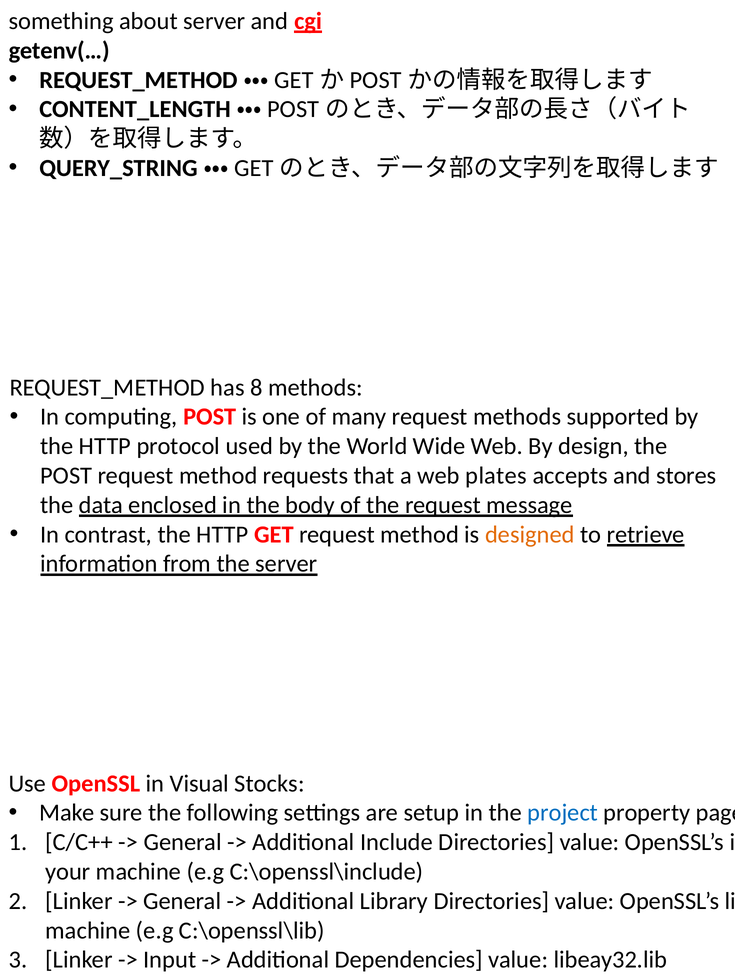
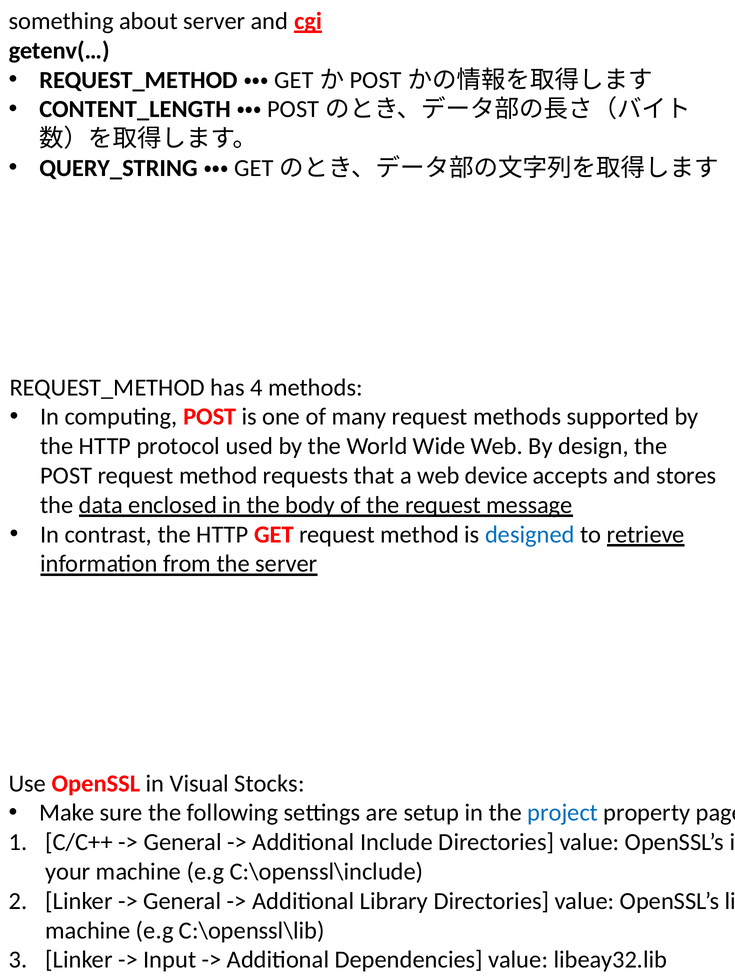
8: 8 -> 4
plates: plates -> device
designed colour: orange -> blue
